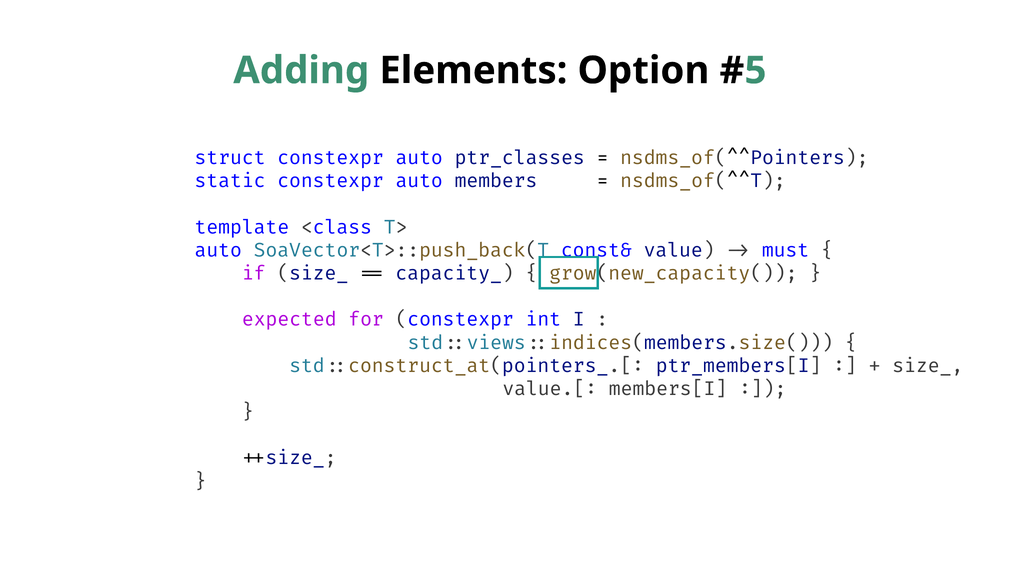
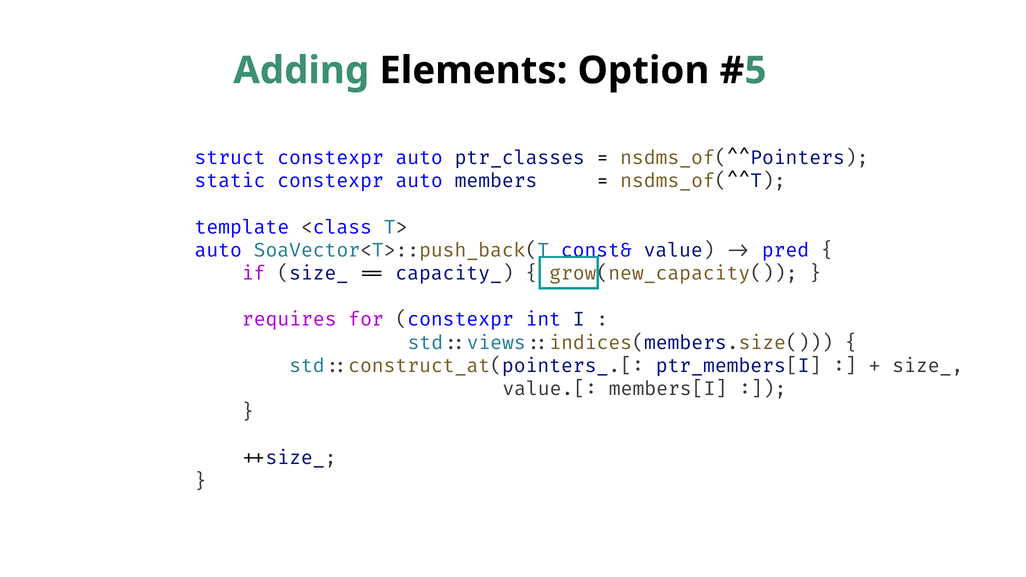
must: must -> pred
expected: expected -> requires
